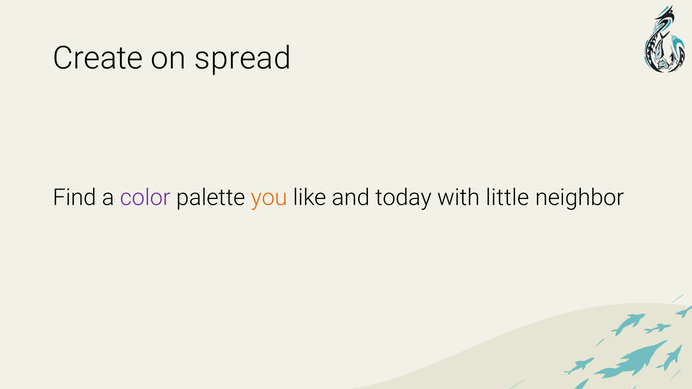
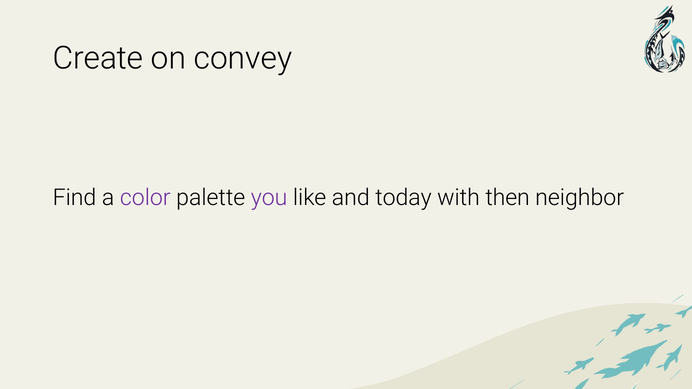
spread: spread -> convey
you colour: orange -> purple
little: little -> then
